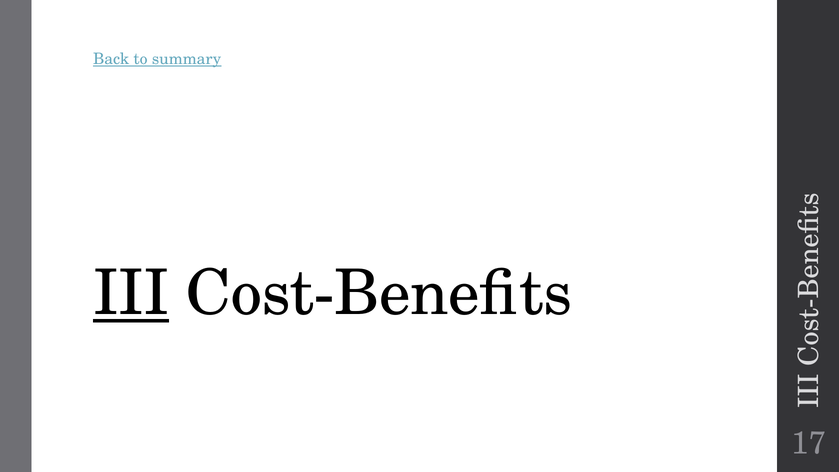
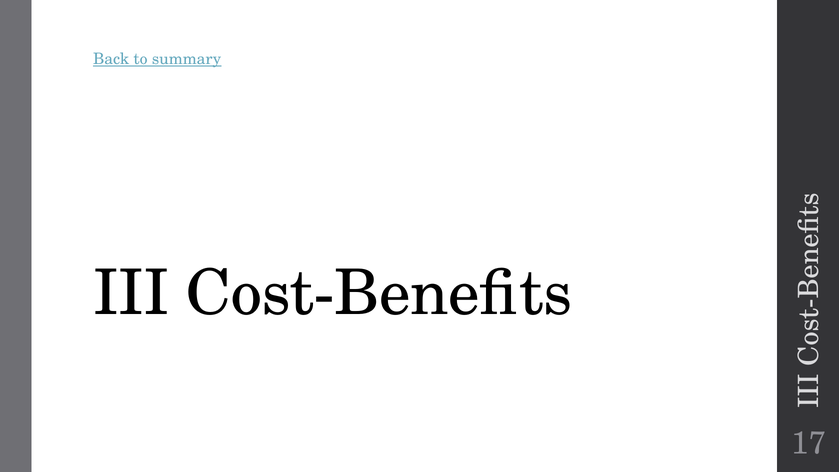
III underline: present -> none
